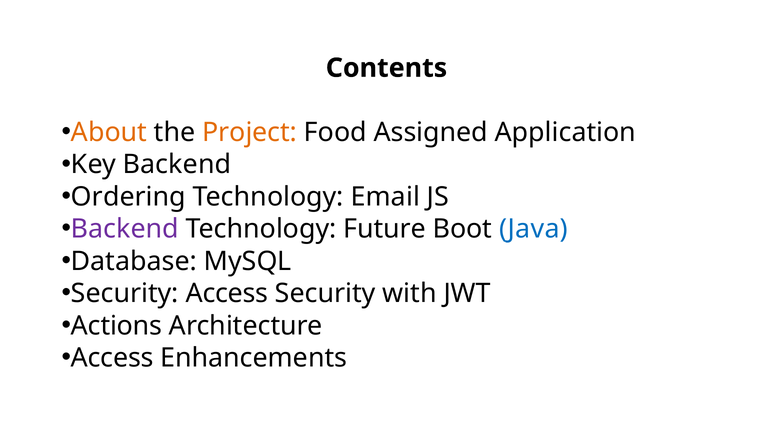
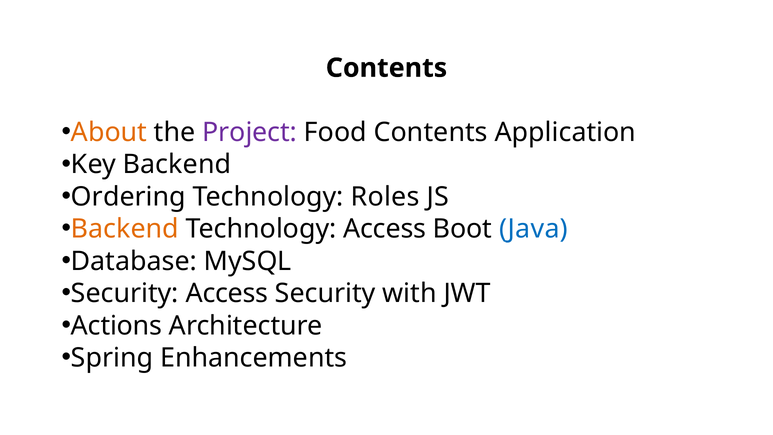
Project colour: orange -> purple
Food Assigned: Assigned -> Contents
Email: Email -> Roles
Backend at (125, 229) colour: purple -> orange
Technology Future: Future -> Access
Access at (112, 358): Access -> Spring
